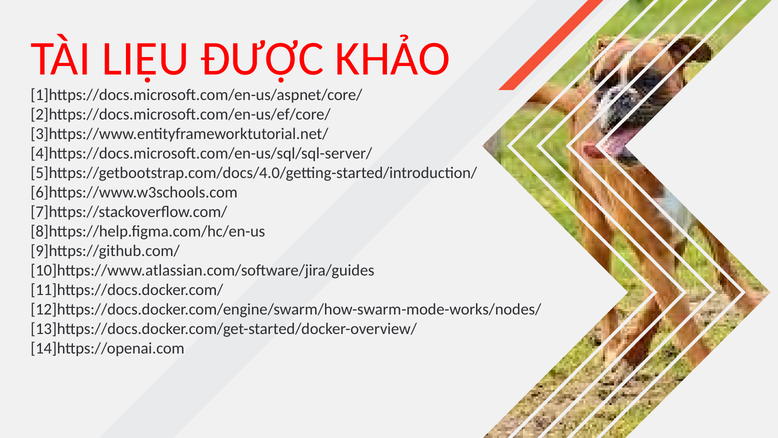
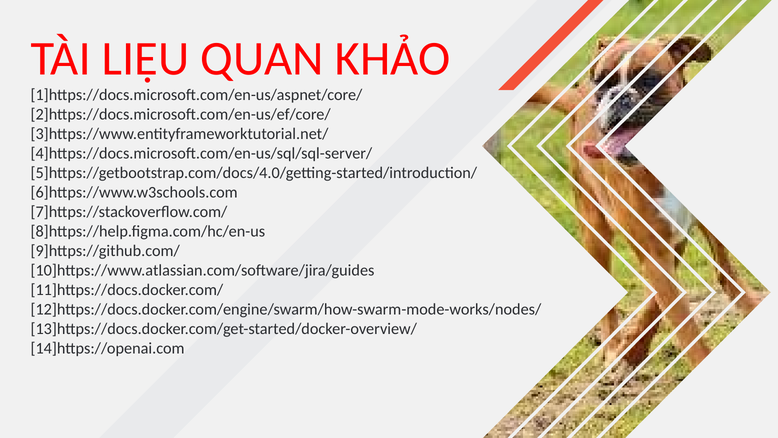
ĐƯỢC: ĐƯỢC -> QUAN
